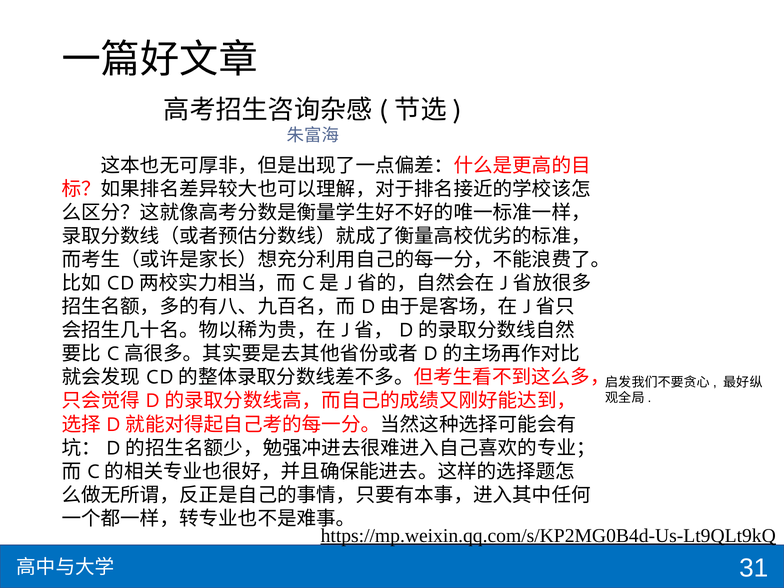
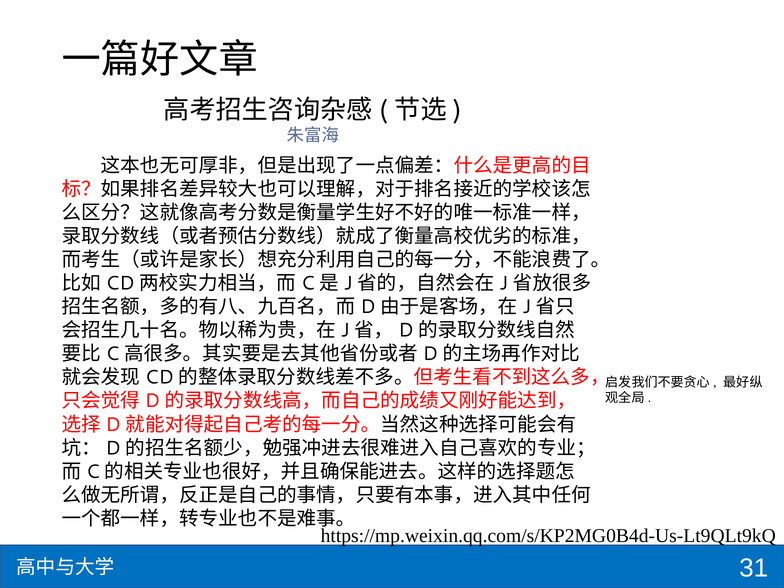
https://mp.weixin.qq.com/s/KP2MG0B4d-Us-Lt9QLt9kQ underline: present -> none
